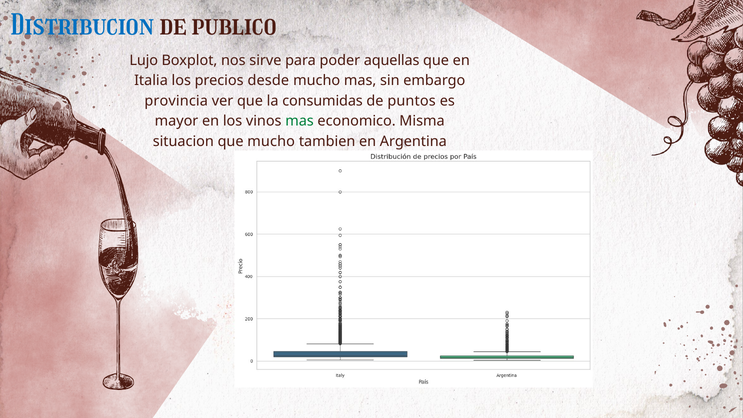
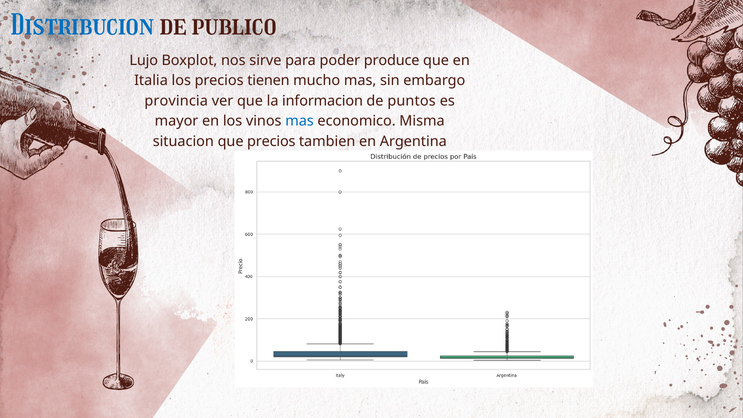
aquellas: aquellas -> produce
desde: desde -> tienen
consumidas: consumidas -> informacion
mas at (300, 121) colour: green -> blue
que mucho: mucho -> precios
